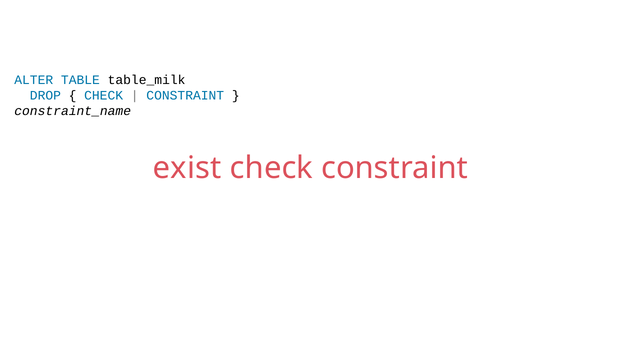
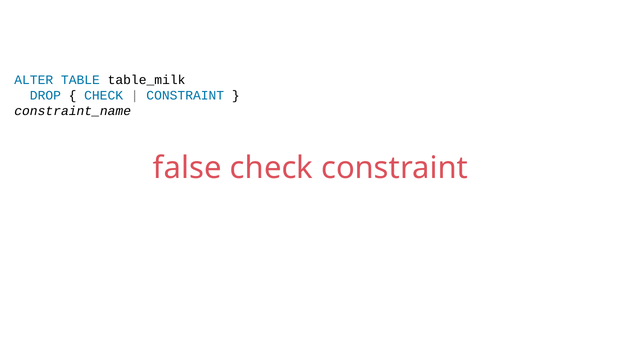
exist: exist -> false
